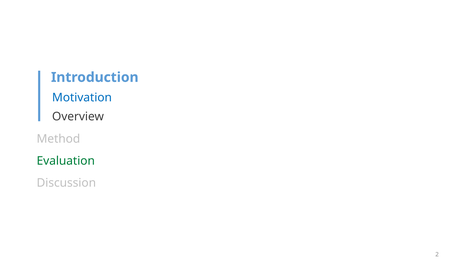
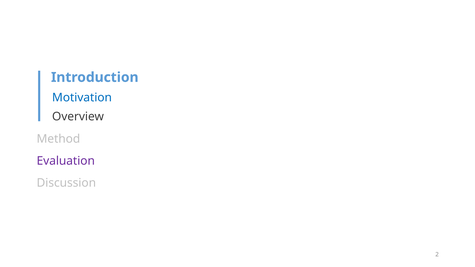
Evaluation colour: green -> purple
